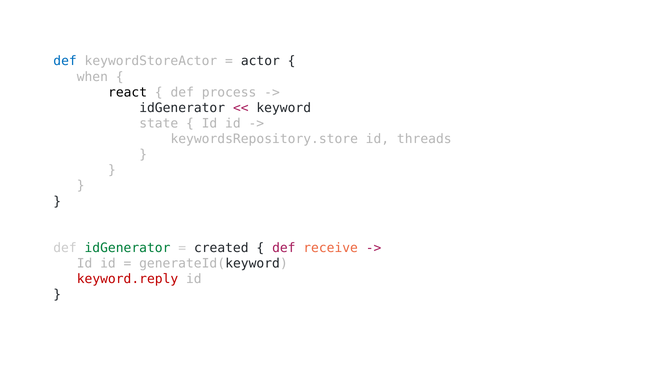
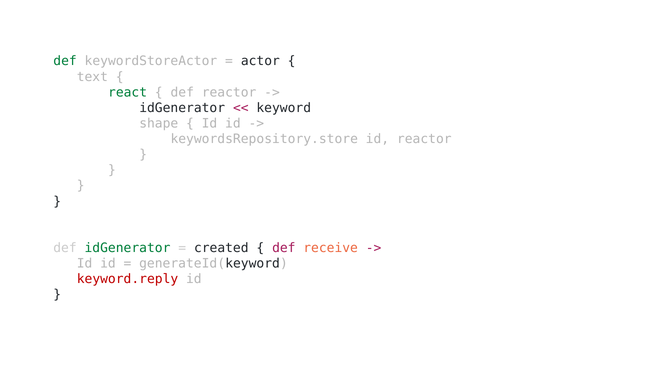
def at (65, 61) colour: blue -> green
when: when -> text
react colour: black -> green
def process: process -> reactor
state: state -> shape
id threads: threads -> reactor
